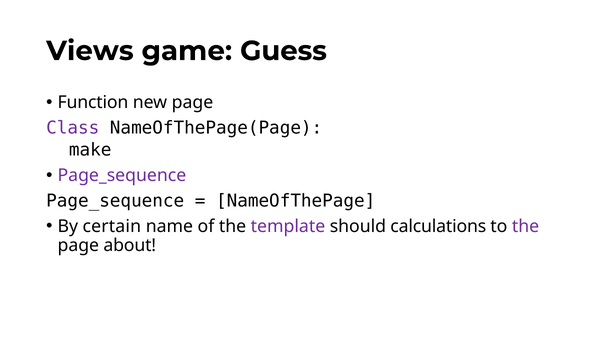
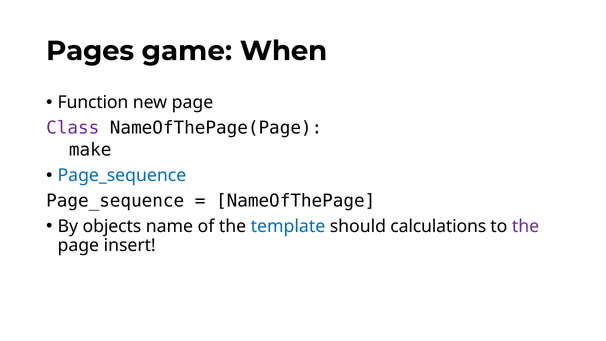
Views: Views -> Pages
Guess: Guess -> When
Page_sequence at (122, 175) colour: purple -> blue
certain: certain -> objects
template colour: purple -> blue
about: about -> insert
